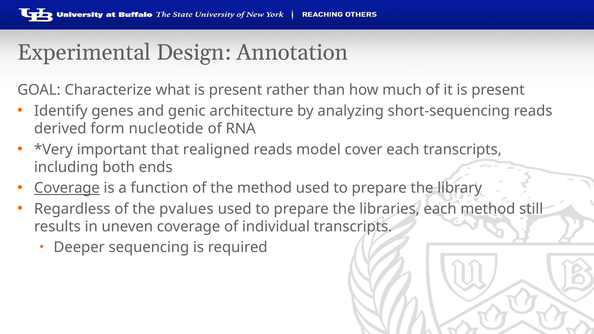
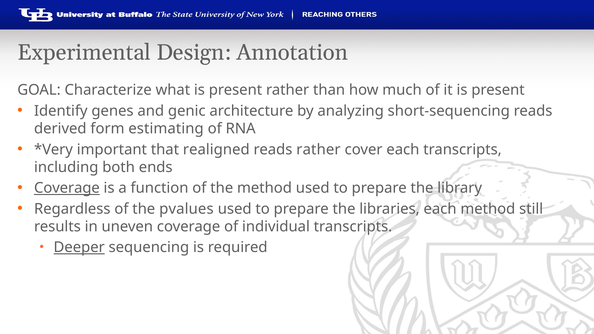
nucleotide: nucleotide -> estimating
reads model: model -> rather
Deeper underline: none -> present
